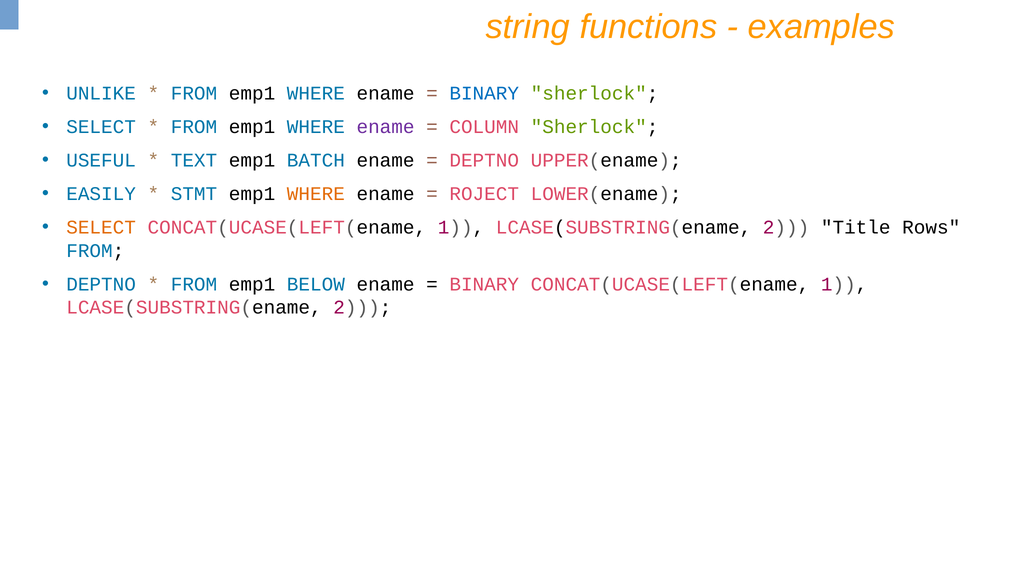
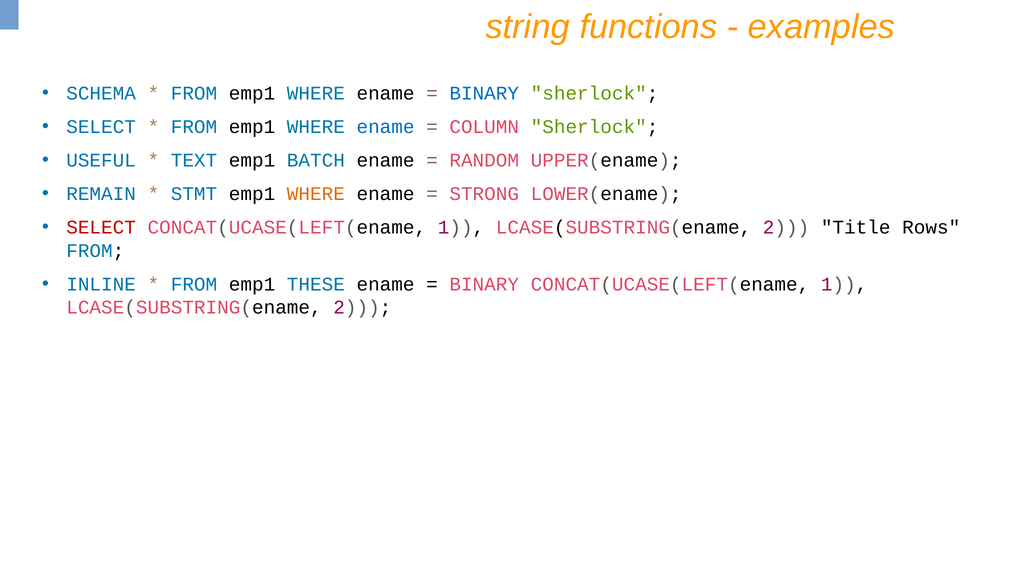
UNLIKE: UNLIKE -> SCHEMA
ename at (386, 127) colour: purple -> blue
DEPTNO at (484, 161): DEPTNO -> RANDOM
EASILY: EASILY -> REMAIN
ROJECT: ROJECT -> STRONG
SELECT at (101, 228) colour: orange -> red
DEPTNO at (101, 284): DEPTNO -> INLINE
BELOW: BELOW -> THESE
